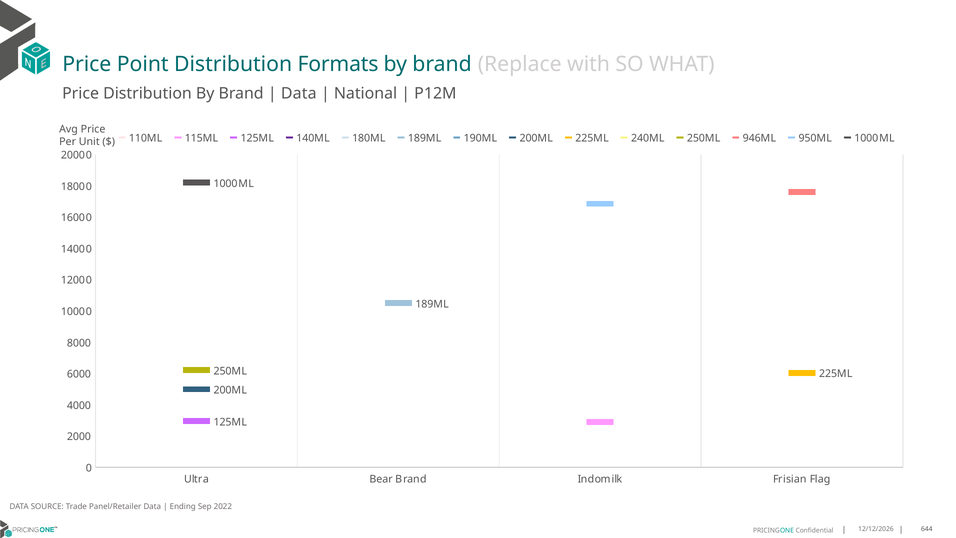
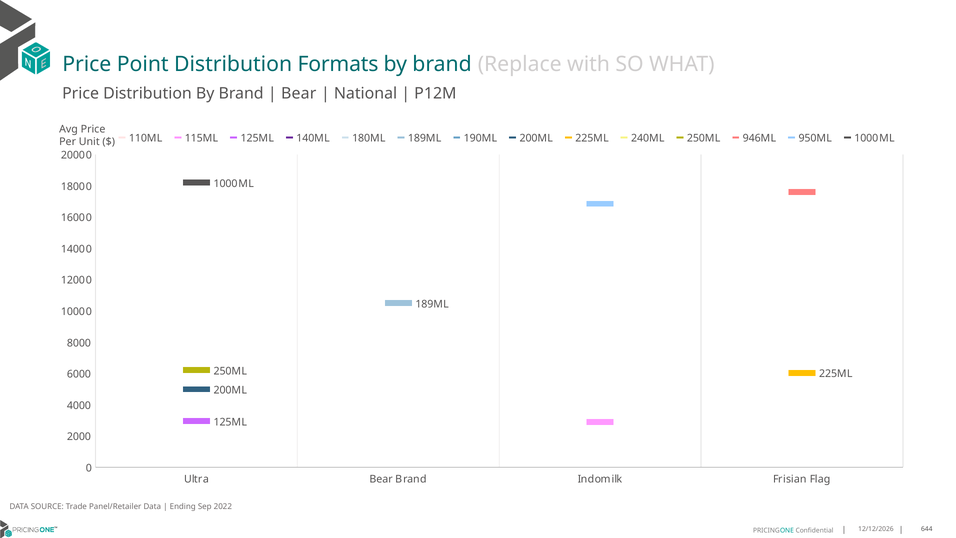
Data at (299, 93): Data -> Bear
